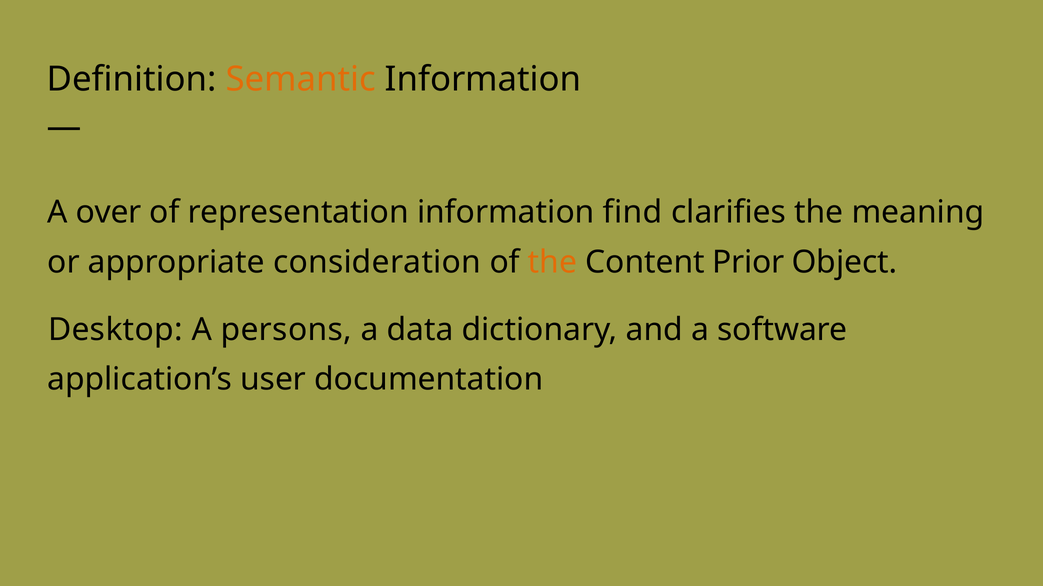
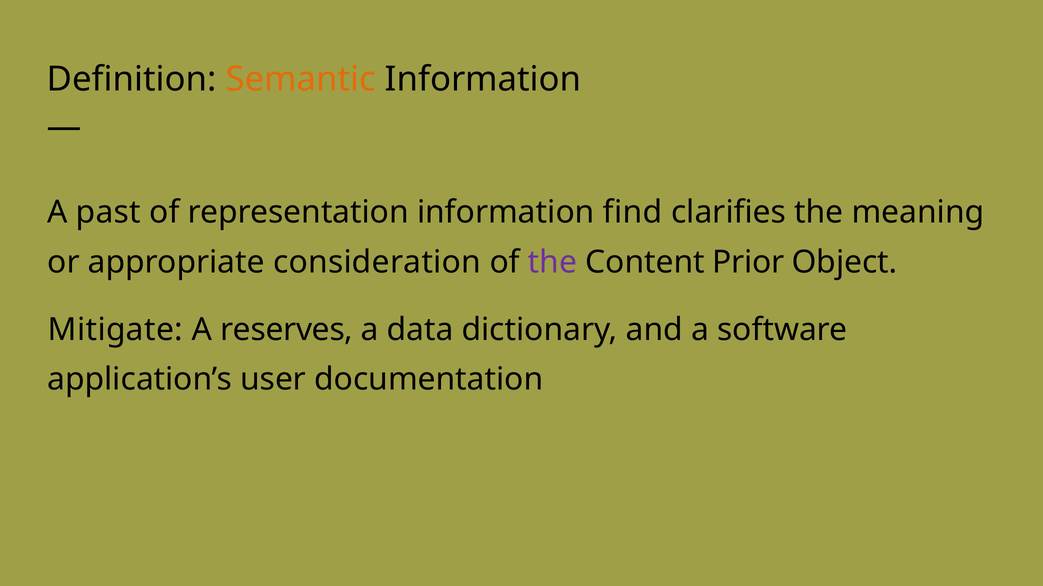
over: over -> past
the at (552, 263) colour: orange -> purple
Desktop: Desktop -> Mitigate
persons: persons -> reserves
